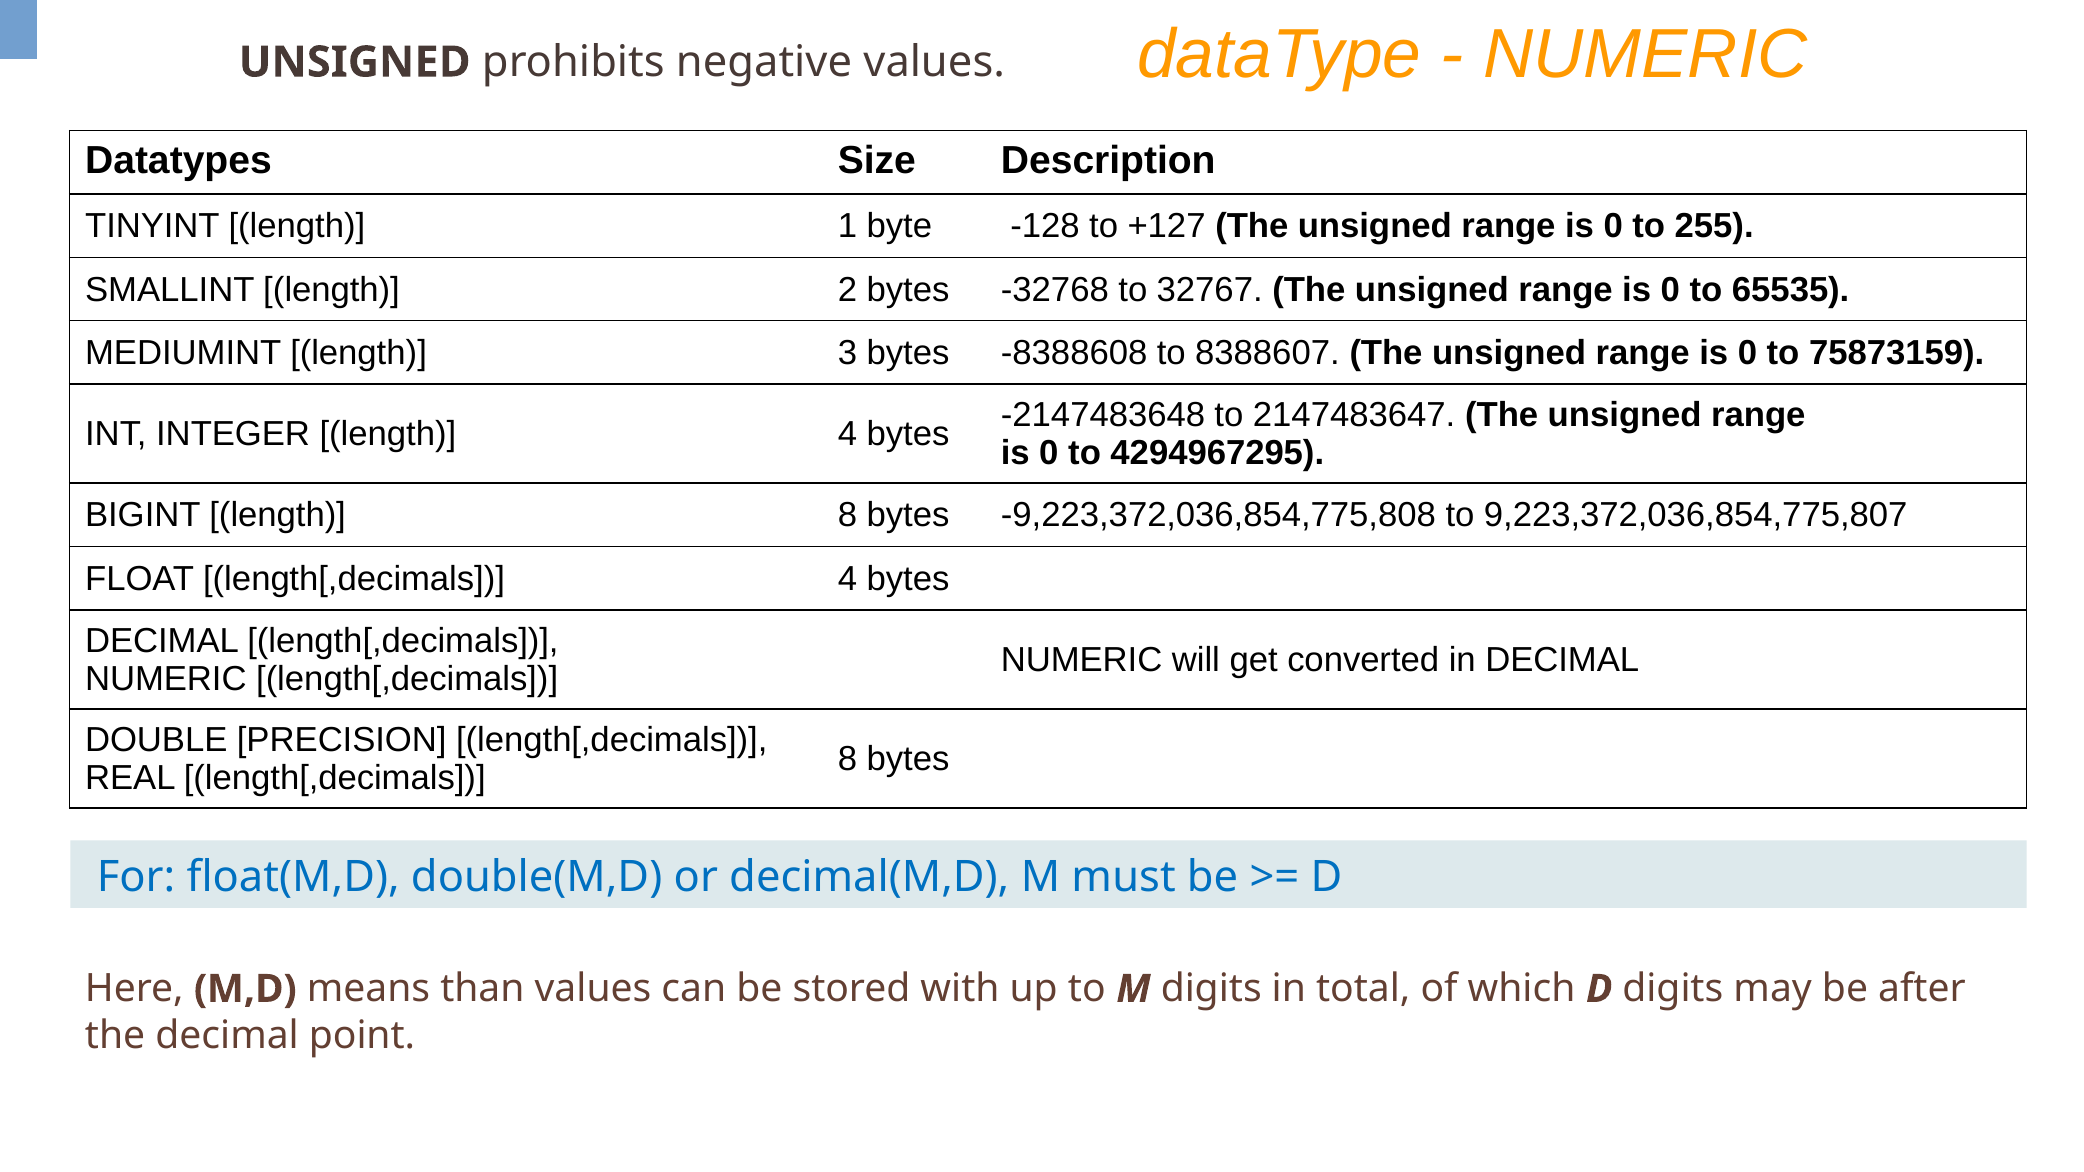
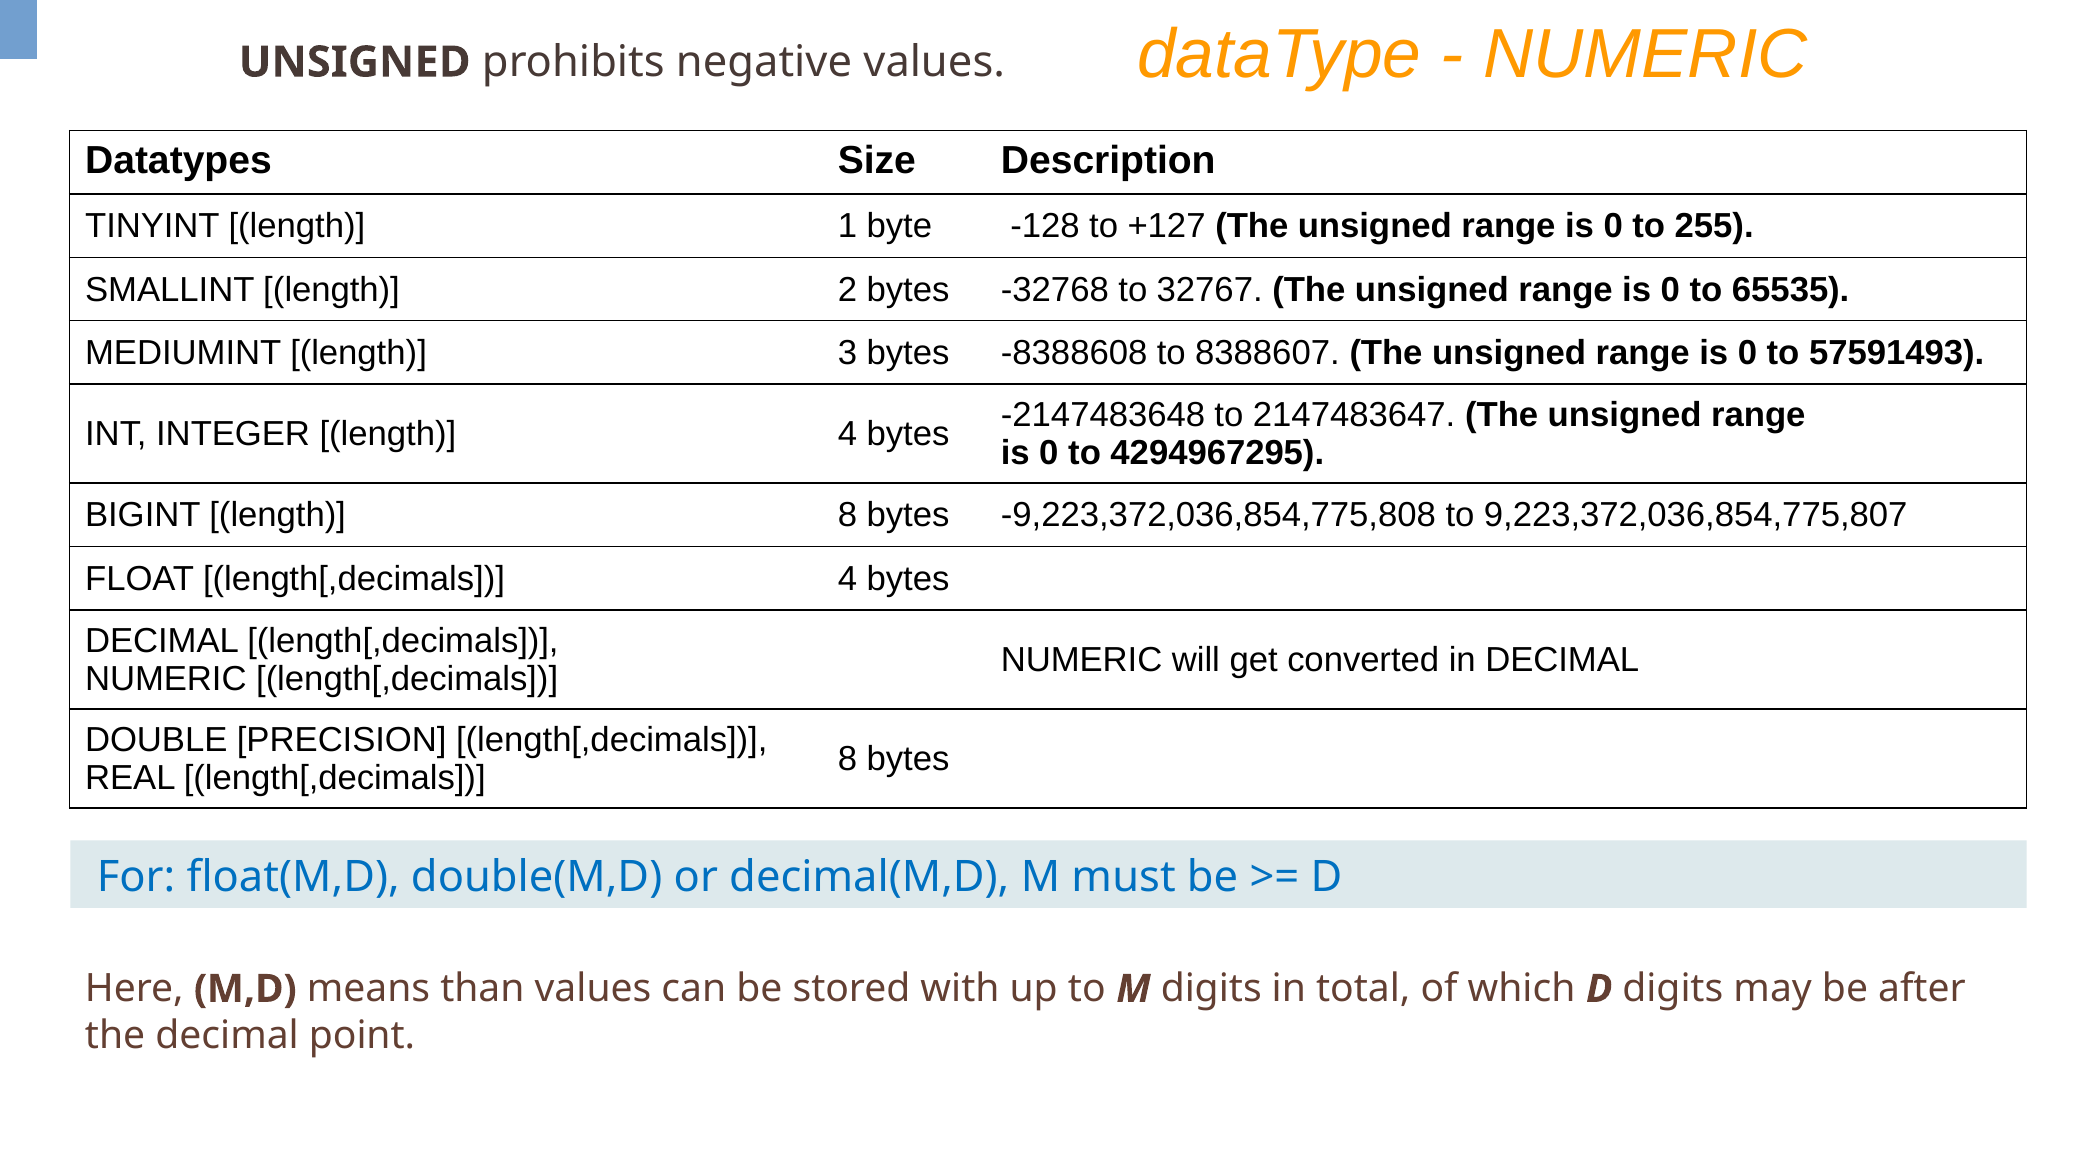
75873159: 75873159 -> 57591493
